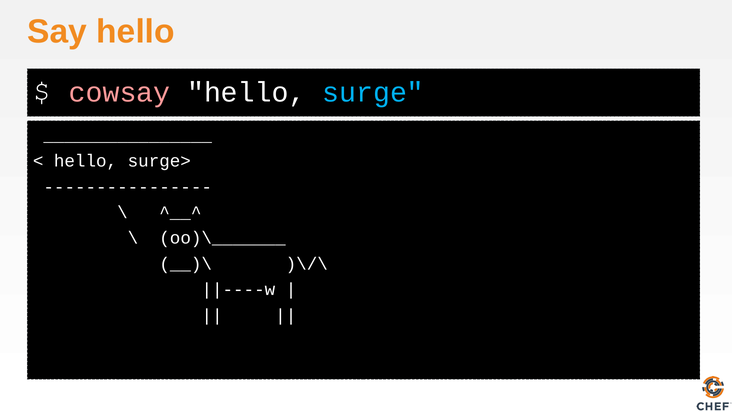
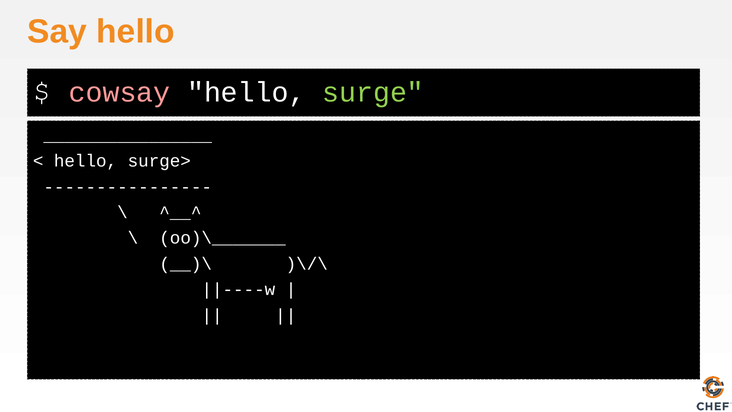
surge colour: light blue -> light green
